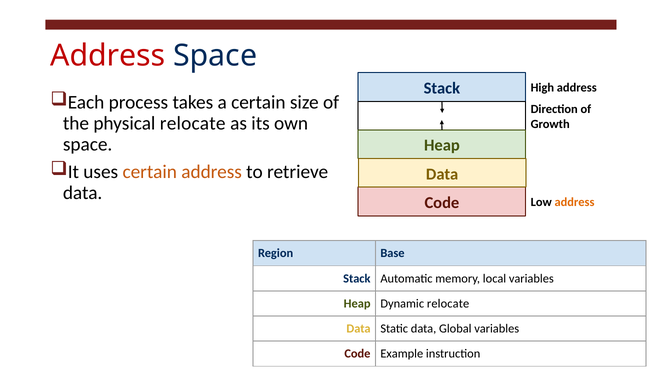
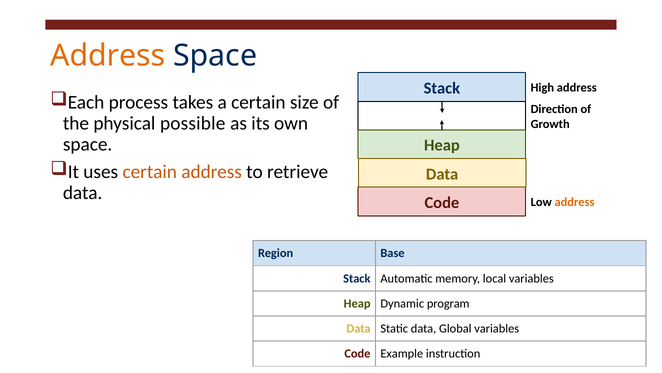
Address at (108, 56) colour: red -> orange
physical relocate: relocate -> possible
Dynamic relocate: relocate -> program
